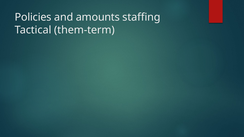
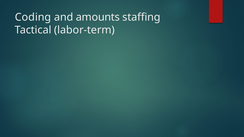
Policies: Policies -> Coding
them-term: them-term -> labor-term
